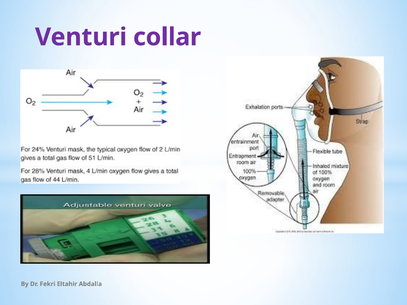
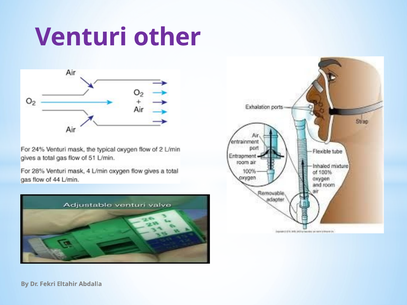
collar: collar -> other
